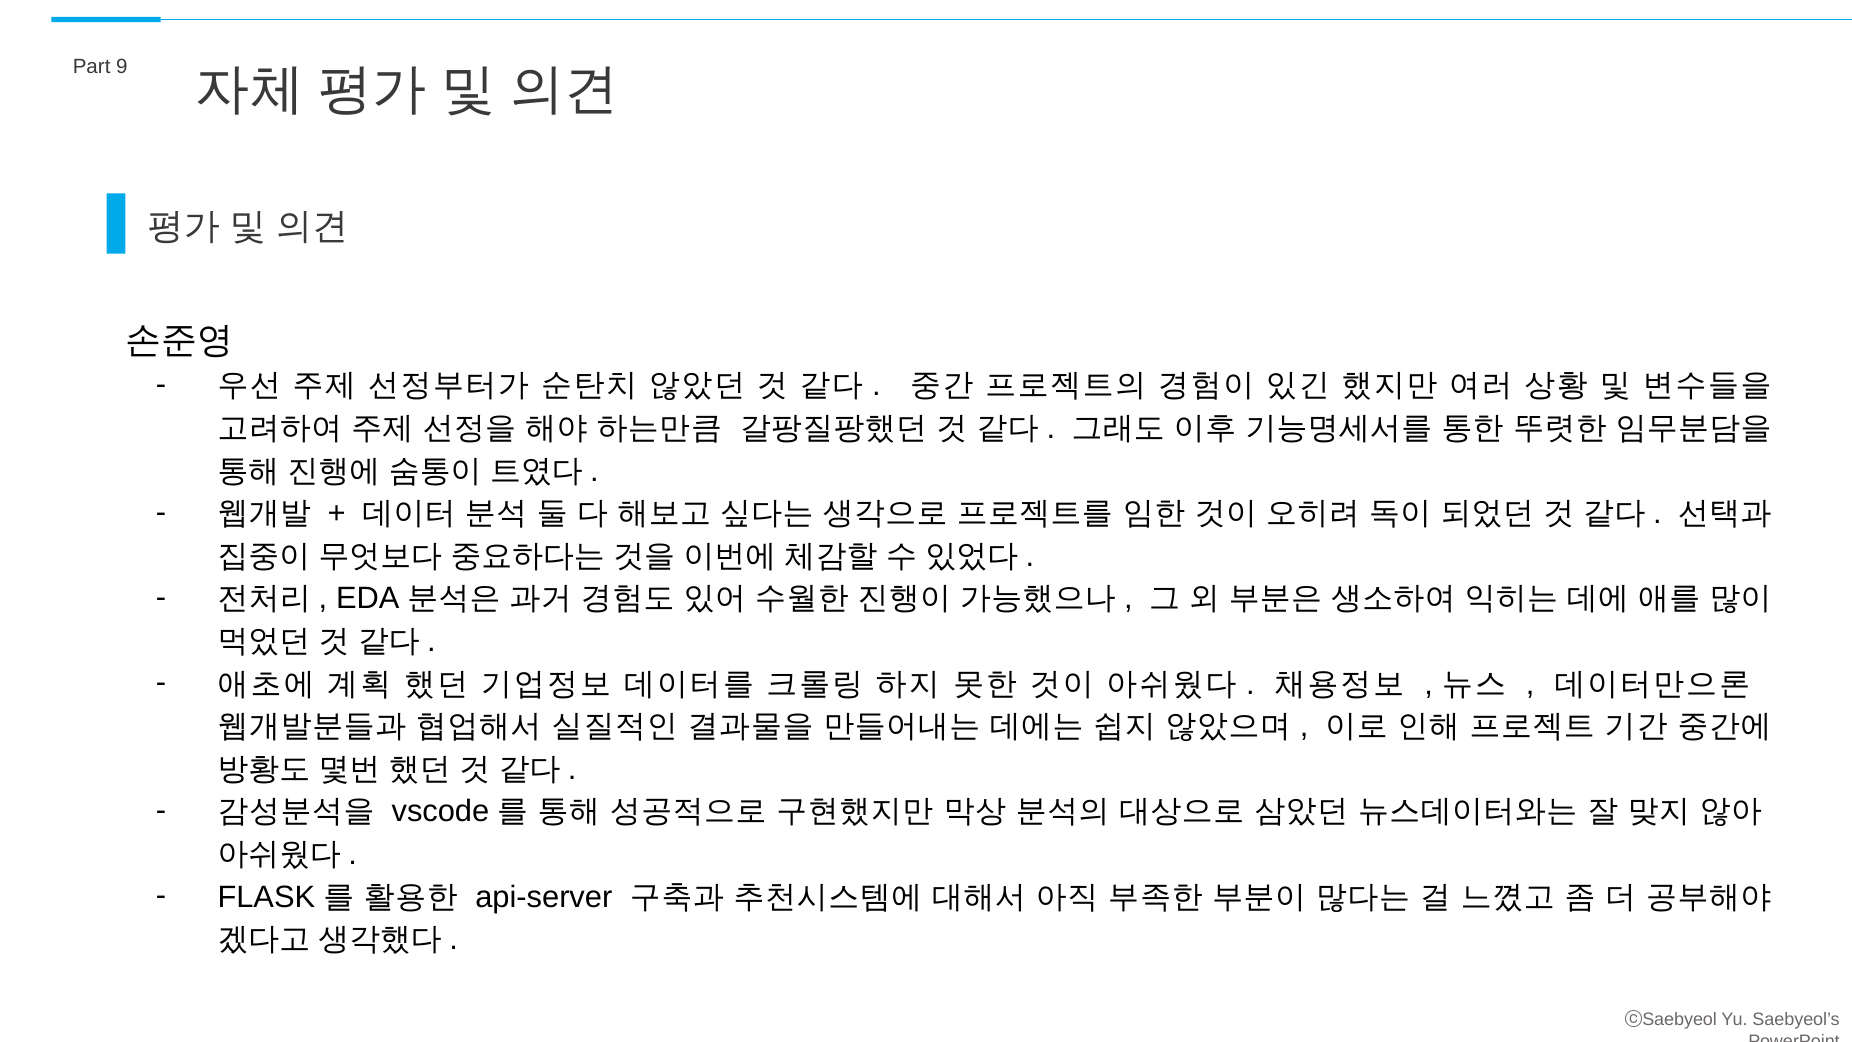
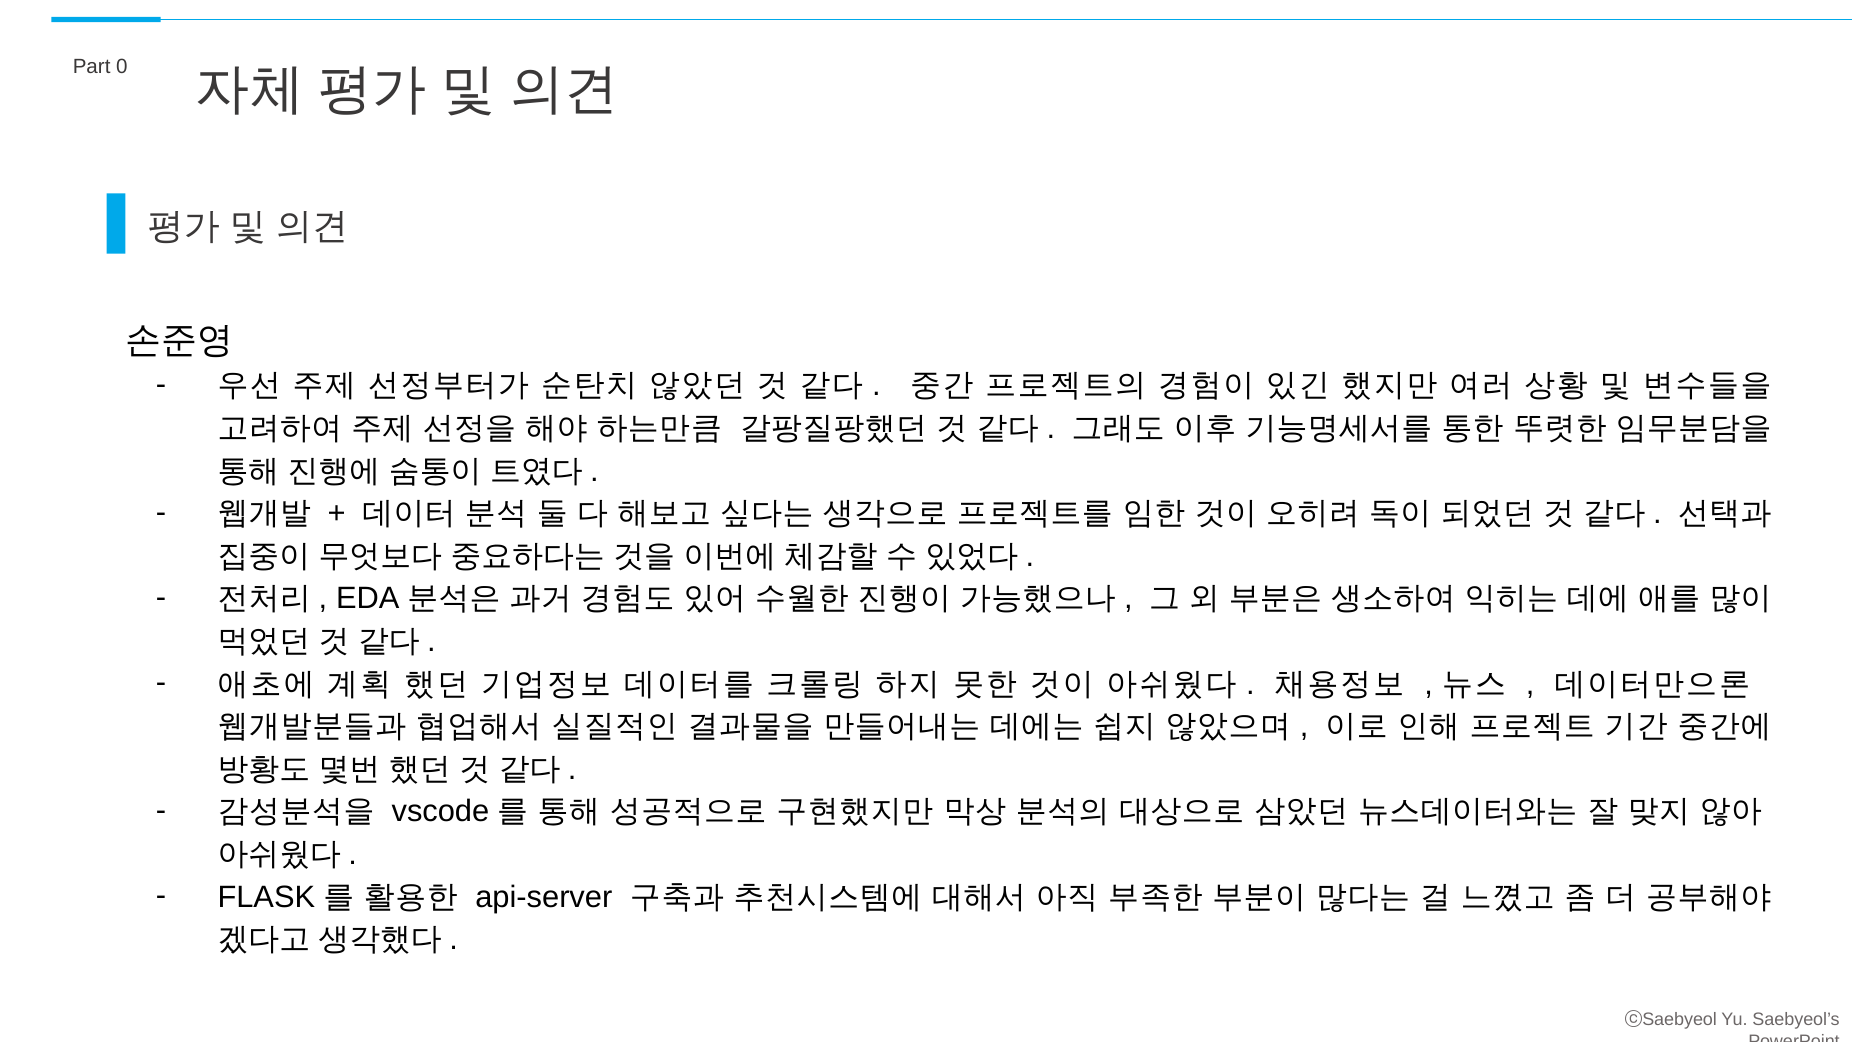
9: 9 -> 0
